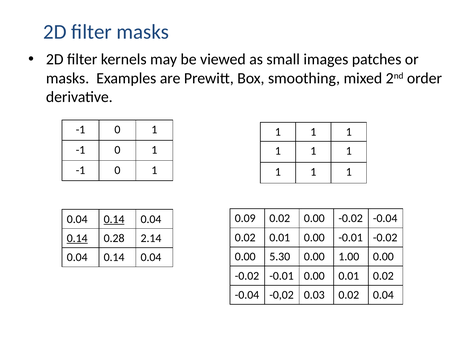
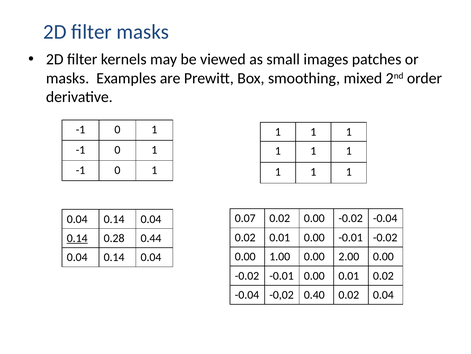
0.09: 0.09 -> 0.07
0.14 at (114, 219) underline: present -> none
2.14: 2.14 -> 0.44
5.30: 5.30 -> 1.00
1.00: 1.00 -> 2.00
0.03: 0.03 -> 0.40
